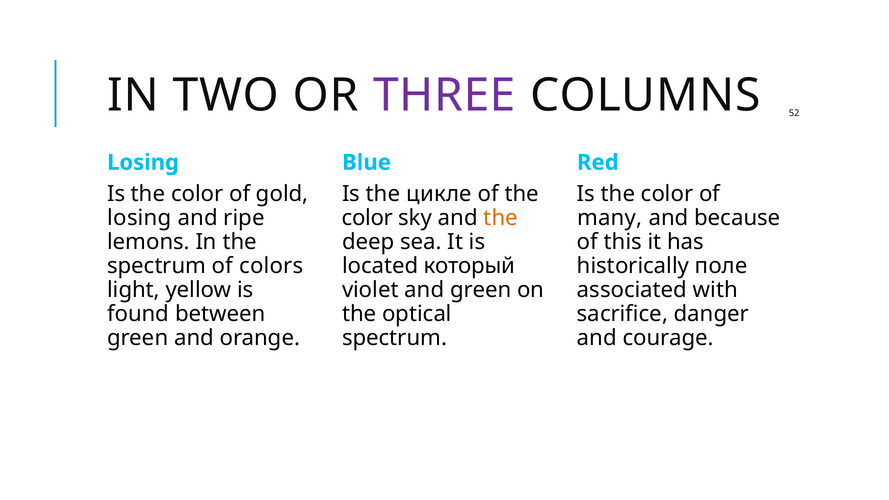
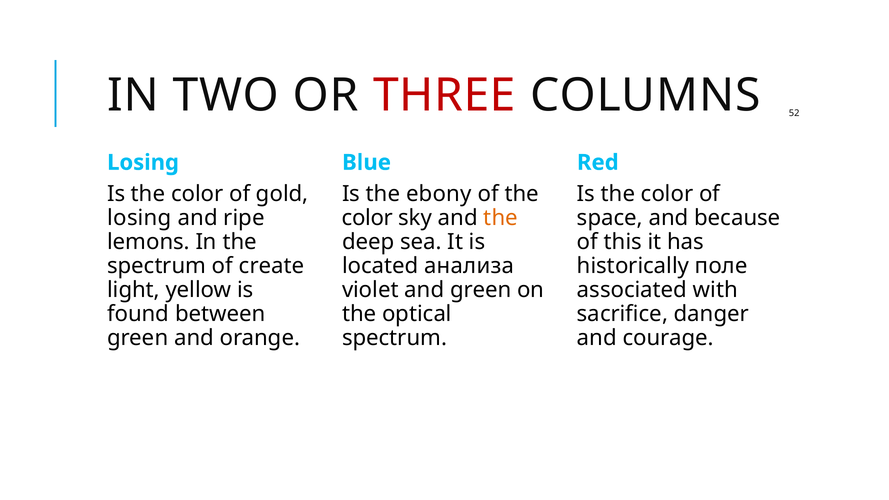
THREE colour: purple -> red
цикле: цикле -> ebony
many: many -> space
colors: colors -> create
который: который -> анализа
